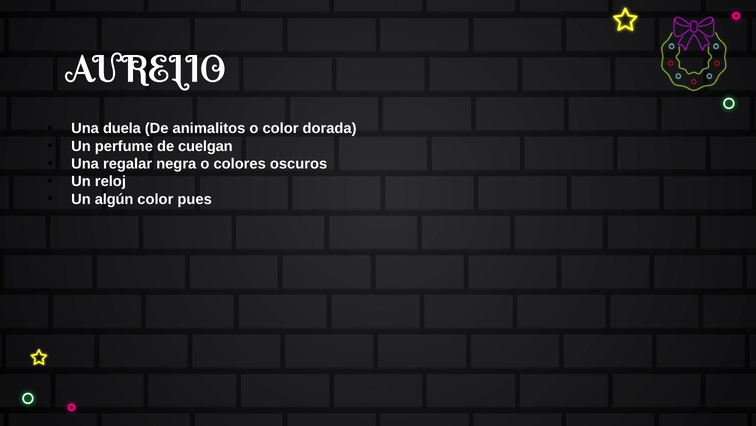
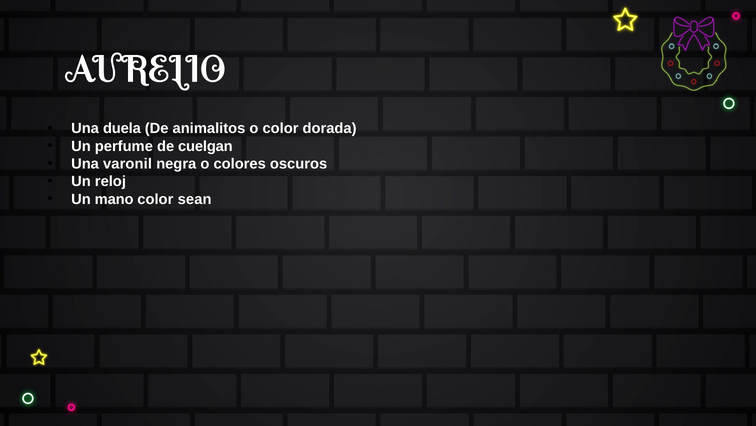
regalar: regalar -> varonil
algún: algún -> mano
pues: pues -> sean
